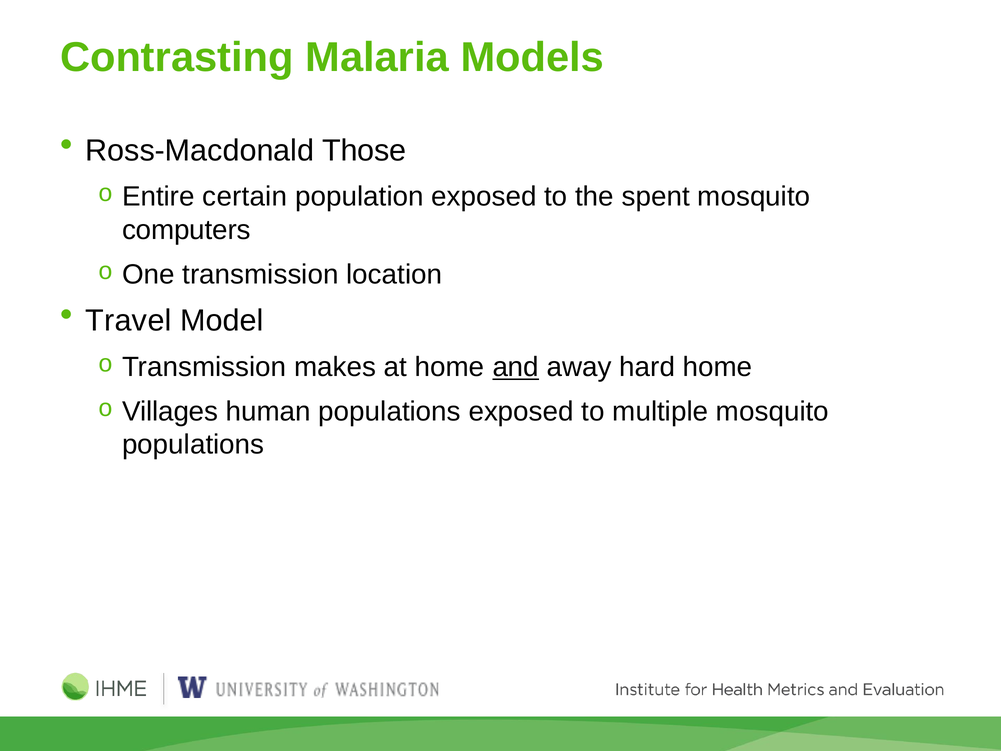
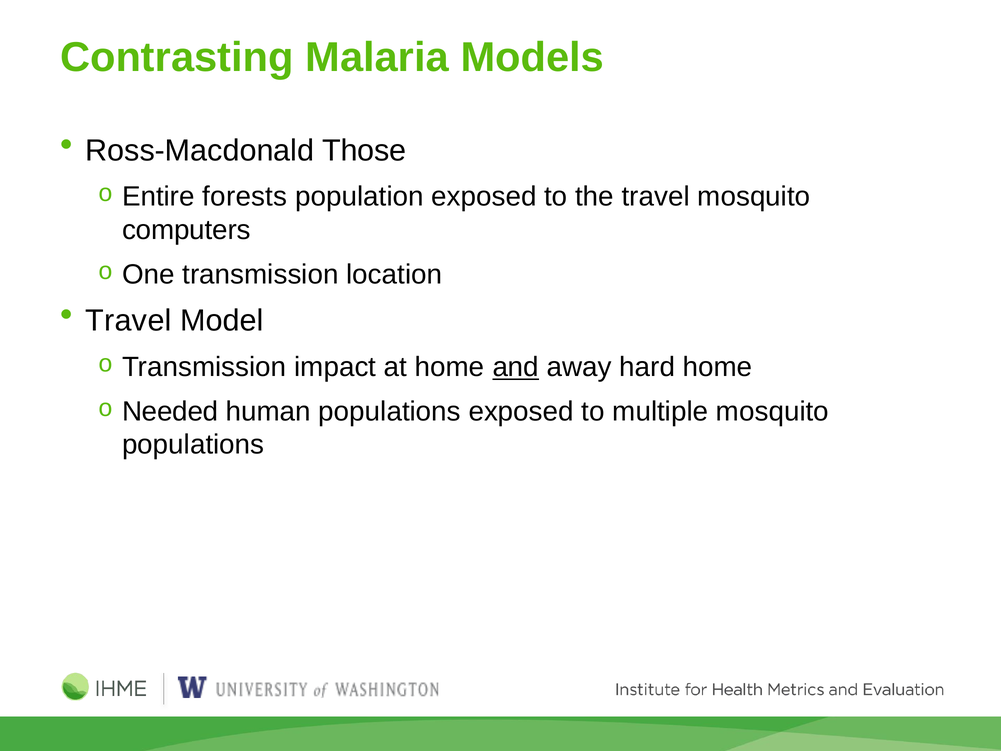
certain: certain -> forests
the spent: spent -> travel
makes: makes -> impact
Villages: Villages -> Needed
